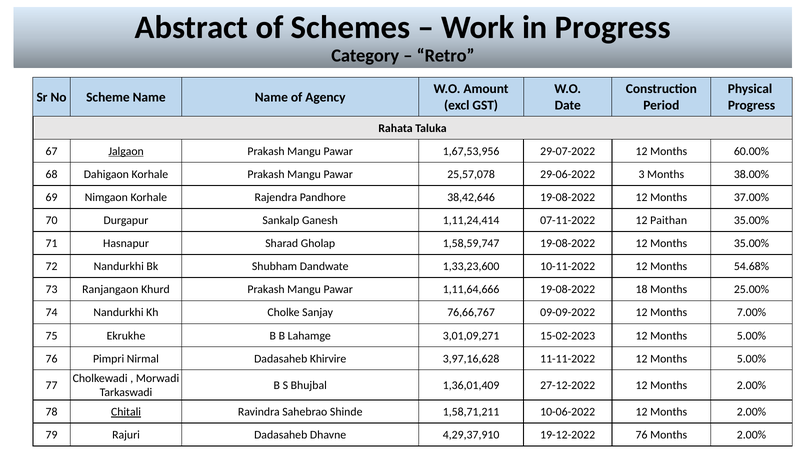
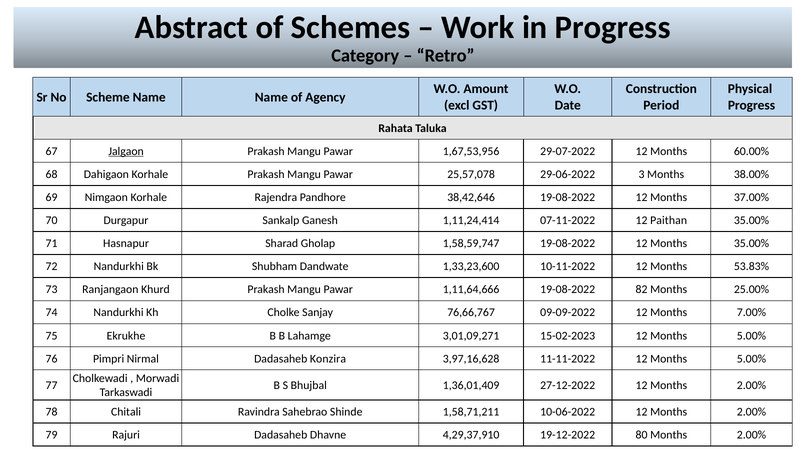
54.68%: 54.68% -> 53.83%
18: 18 -> 82
Khirvire: Khirvire -> Konzira
Chitali underline: present -> none
19-12-2022 76: 76 -> 80
